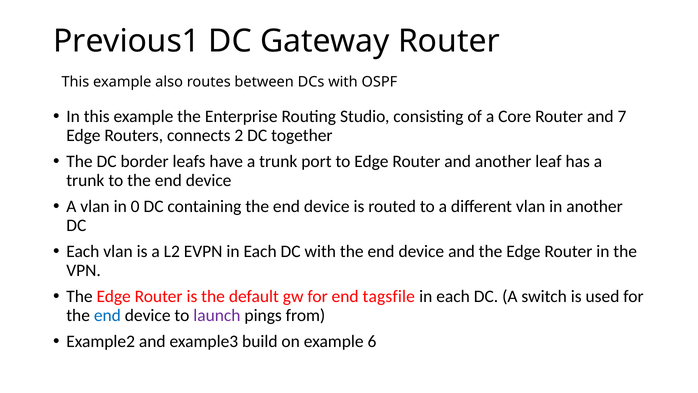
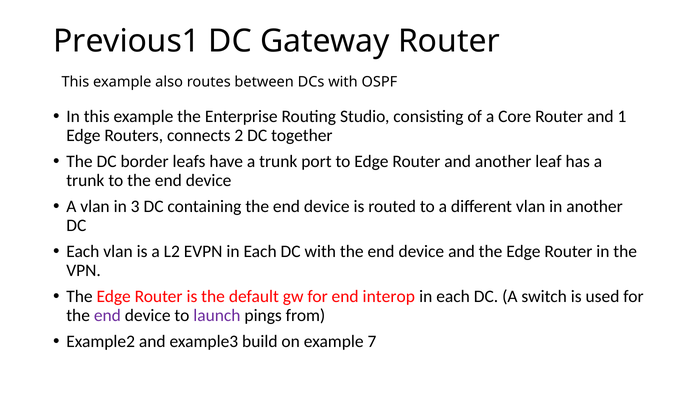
7: 7 -> 1
0: 0 -> 3
tagsfile: tagsfile -> interop
end at (107, 315) colour: blue -> purple
6: 6 -> 7
